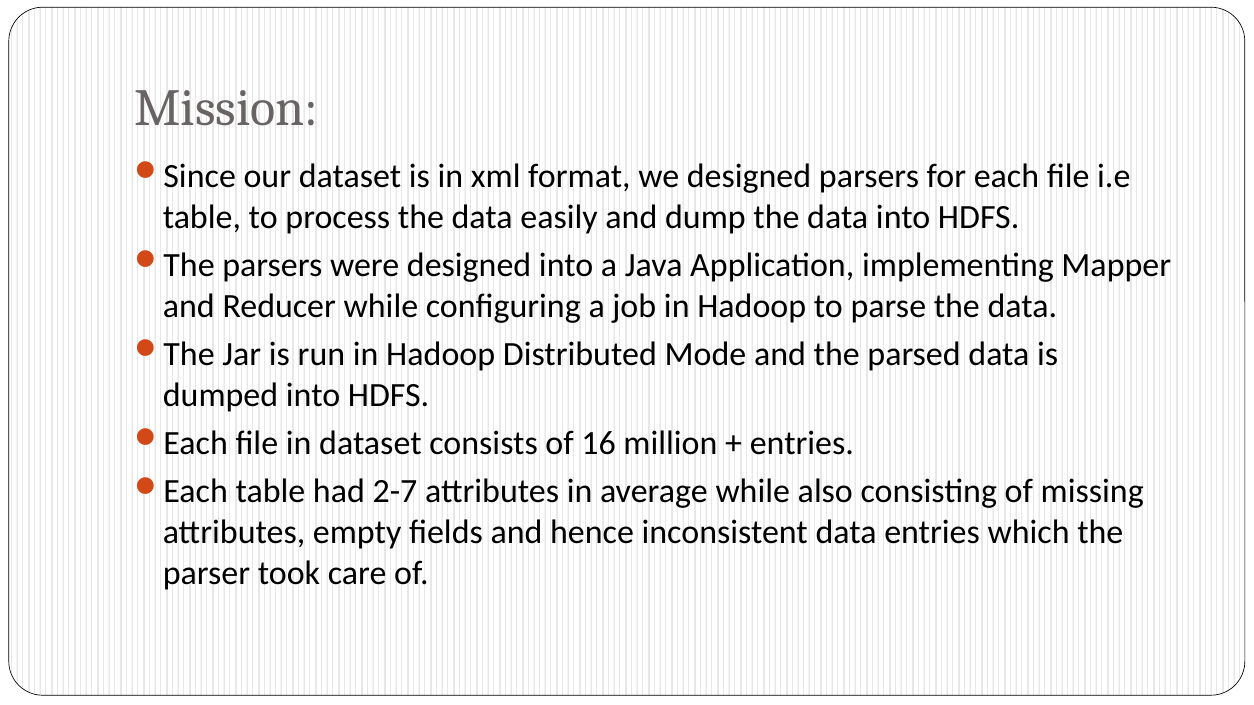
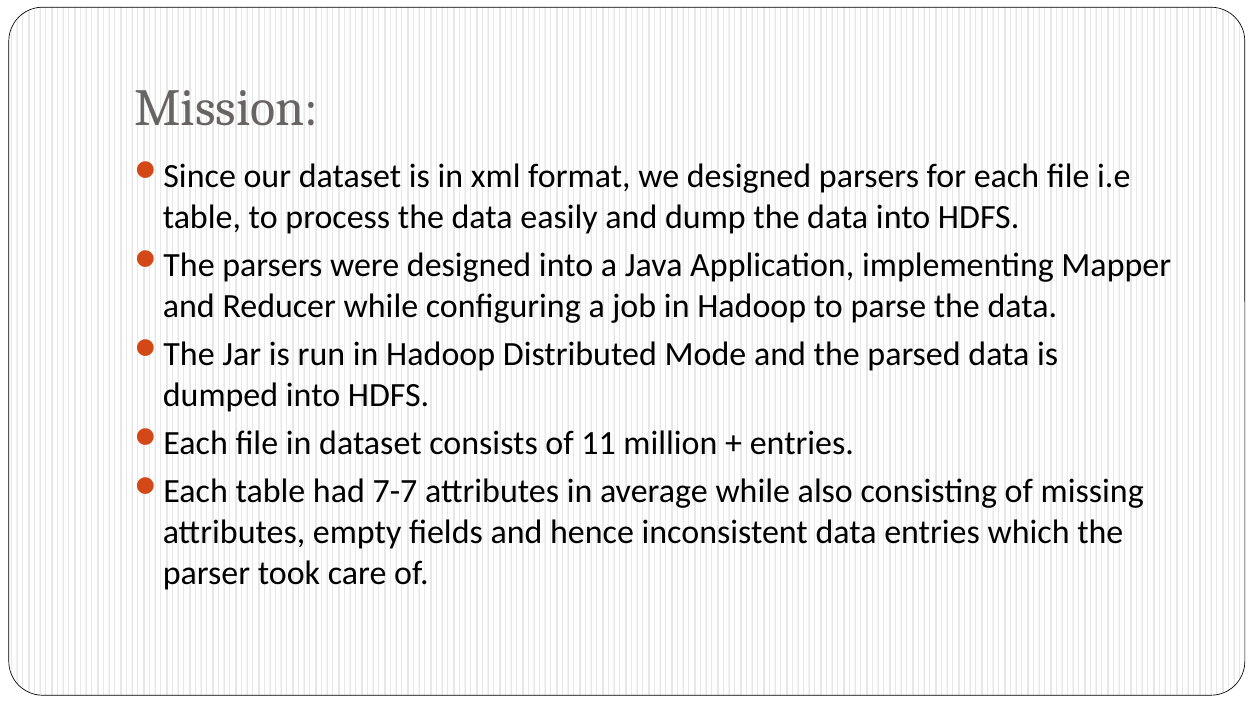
16: 16 -> 11
2-7: 2-7 -> 7-7
